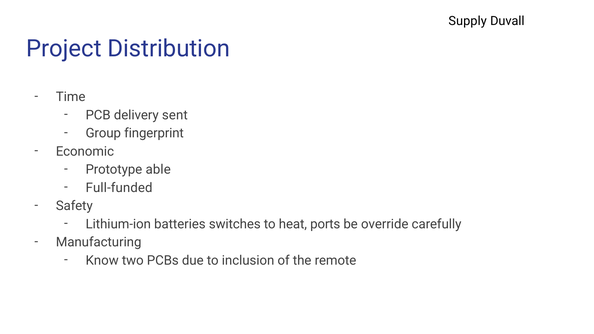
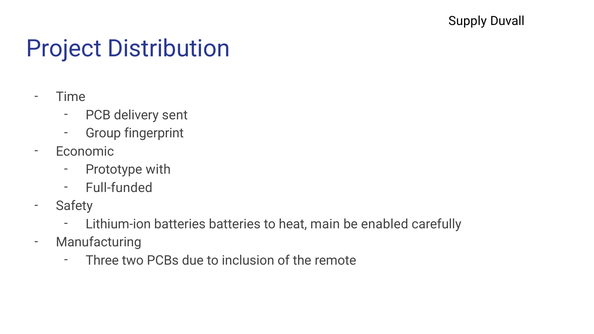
able: able -> with
batteries switches: switches -> batteries
ports: ports -> main
override: override -> enabled
Know: Know -> Three
